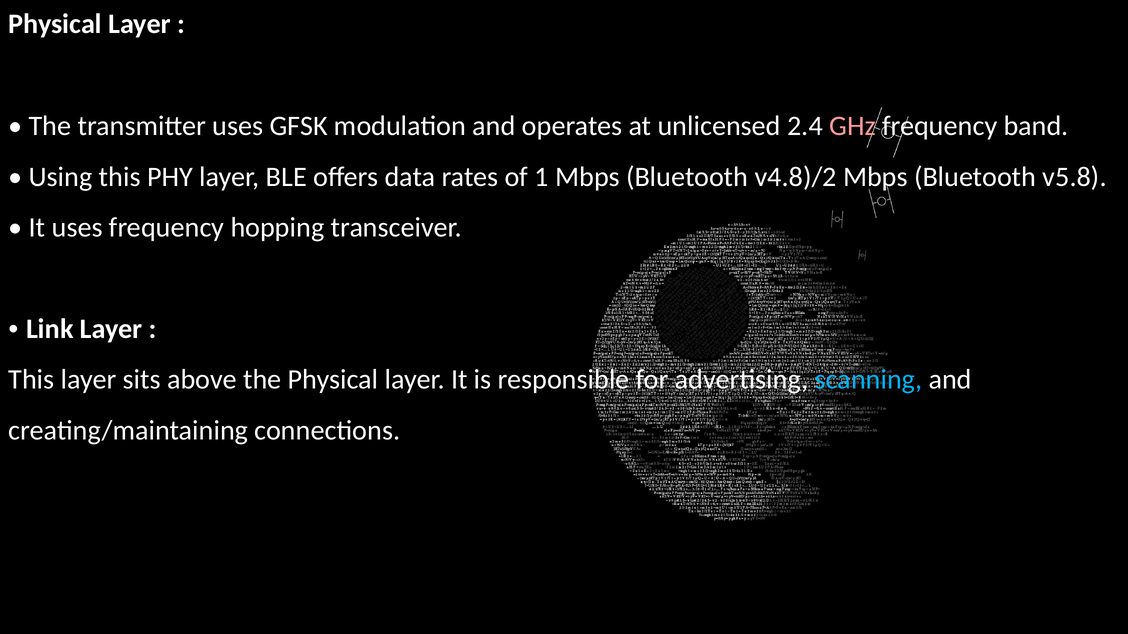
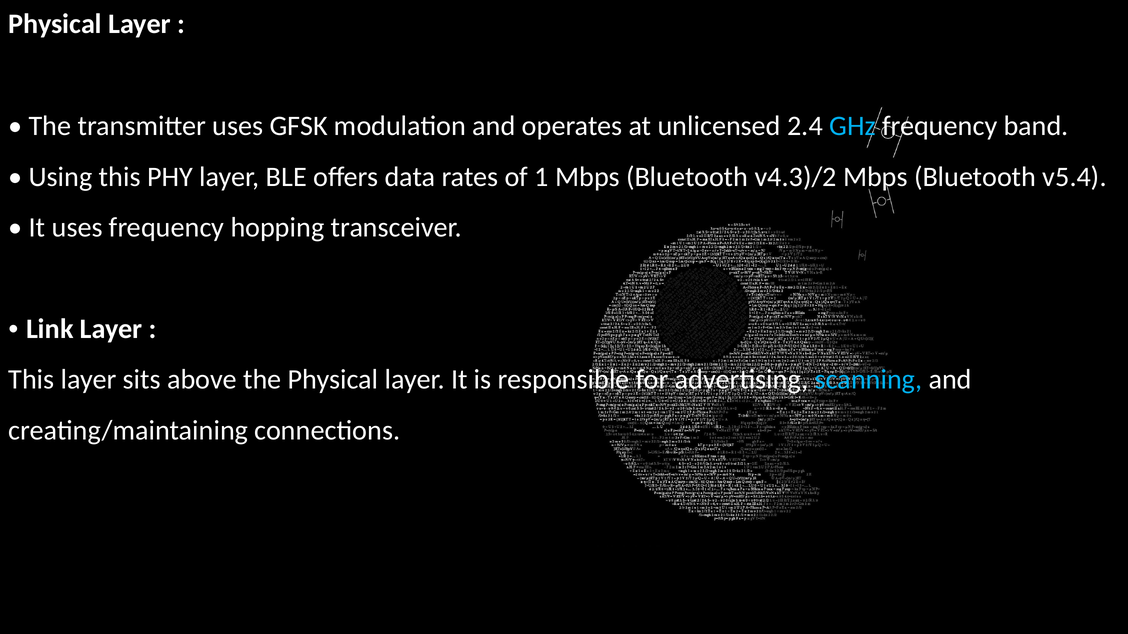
GHz colour: pink -> light blue
v4.8)/2: v4.8)/2 -> v4.3)/2
v5.8: v5.8 -> v5.4
